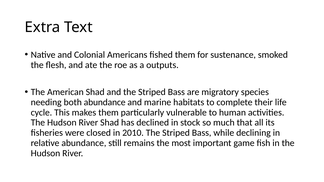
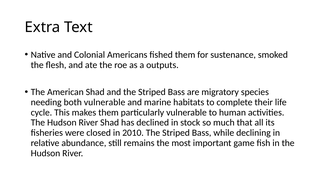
both abundance: abundance -> vulnerable
